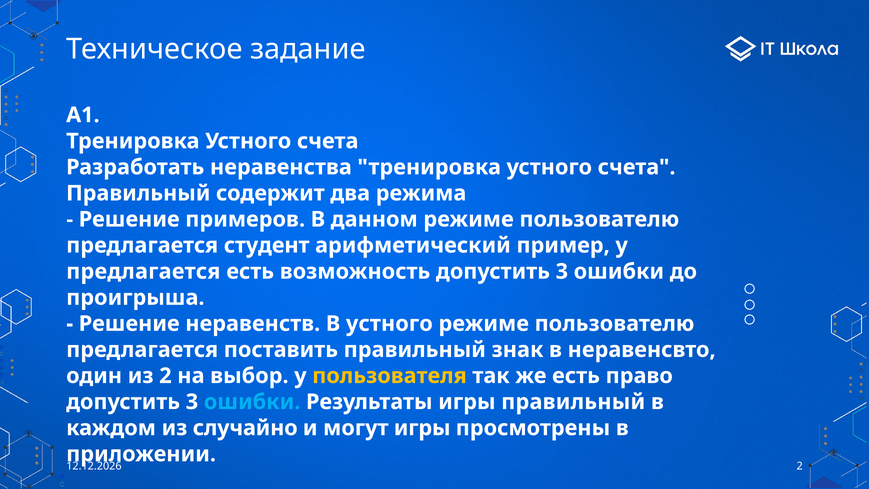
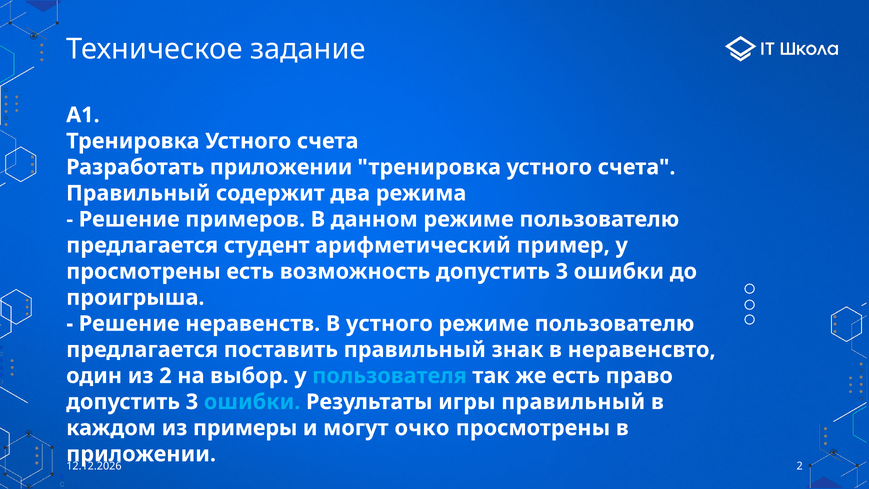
Разработать неравенства: неравенства -> приложении
предлагается at (143, 271): предлагается -> просмотрены
пользователя colour: yellow -> light blue
случайно: случайно -> примеры
могут игры: игры -> очко
